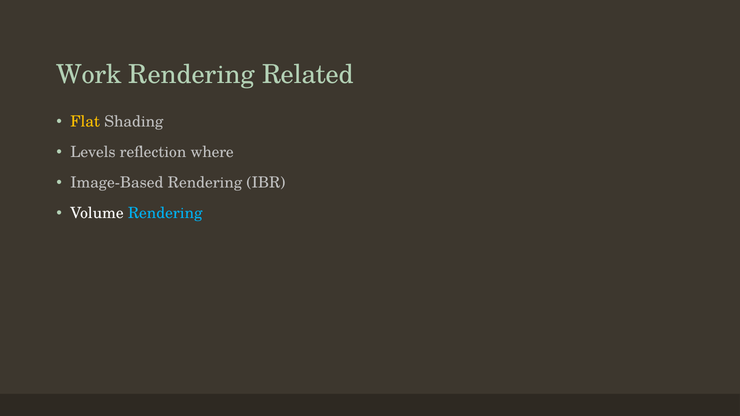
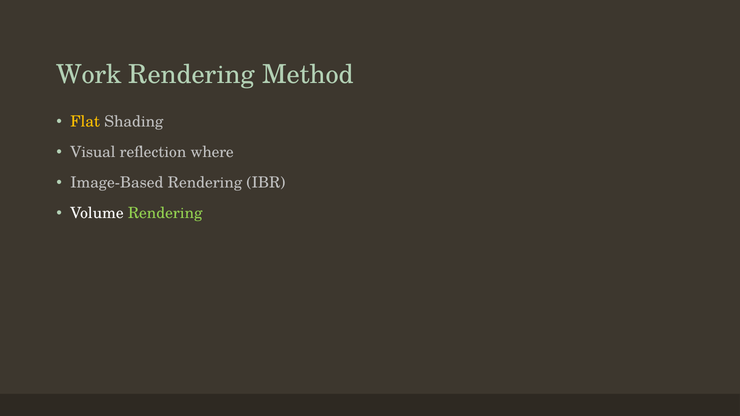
Related: Related -> Method
Levels: Levels -> Visual
Rendering at (165, 213) colour: light blue -> light green
